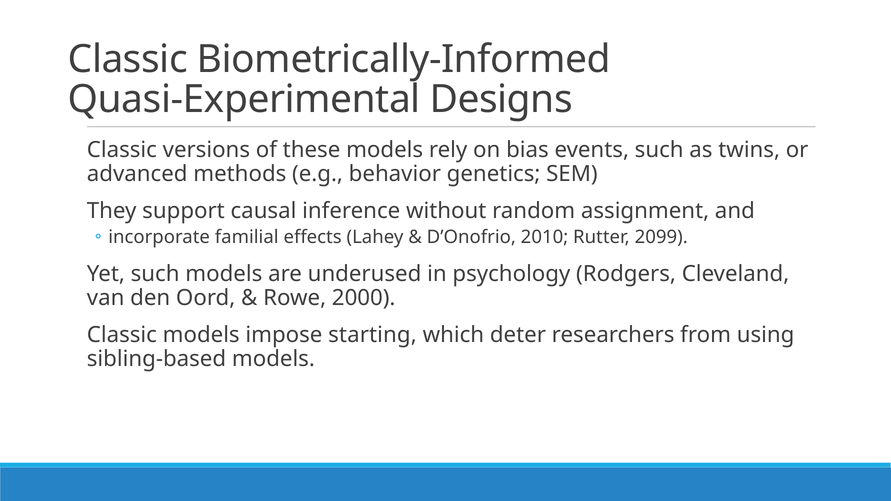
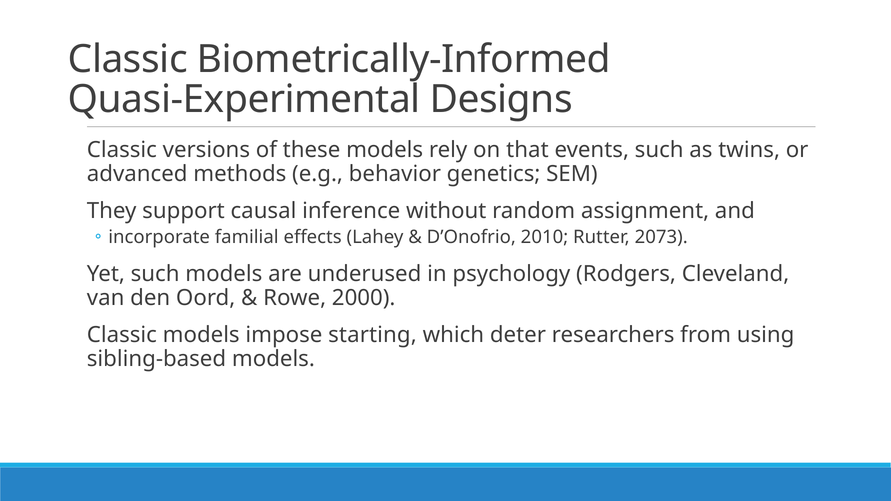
bias: bias -> that
2099: 2099 -> 2073
